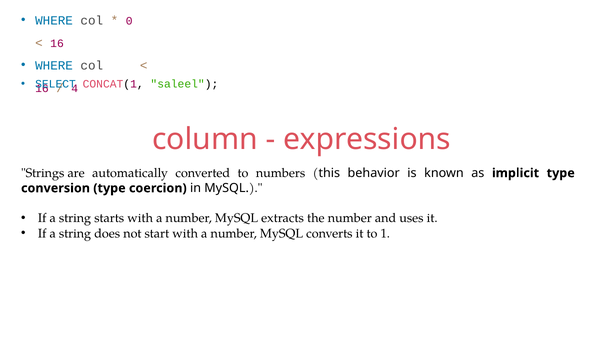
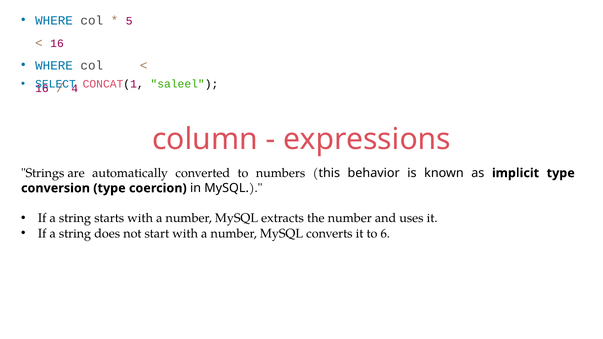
0: 0 -> 5
1: 1 -> 6
